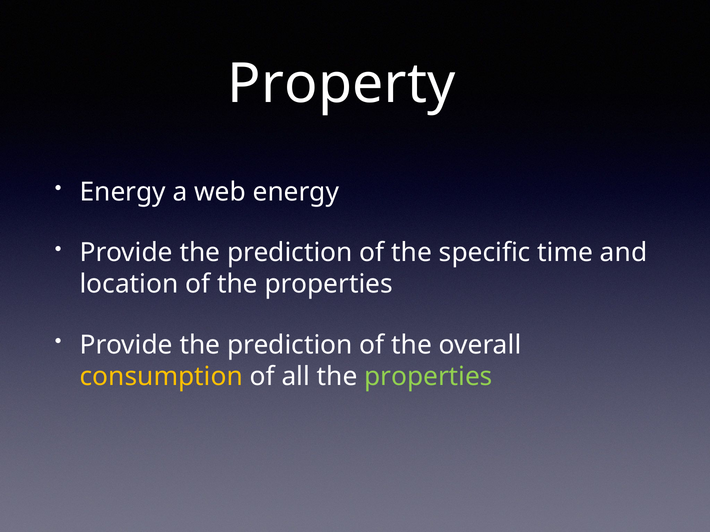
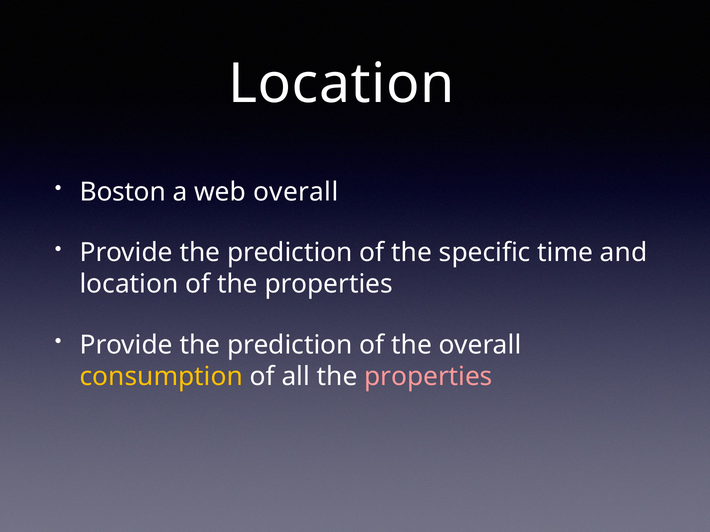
Property at (342, 84): Property -> Location
Energy at (123, 192): Energy -> Boston
web energy: energy -> overall
properties at (428, 377) colour: light green -> pink
